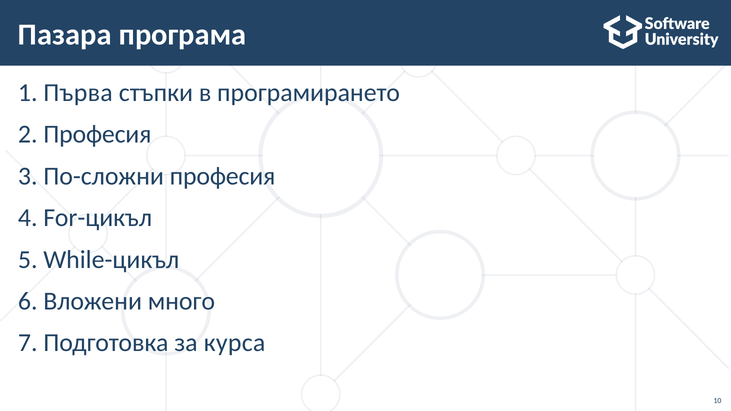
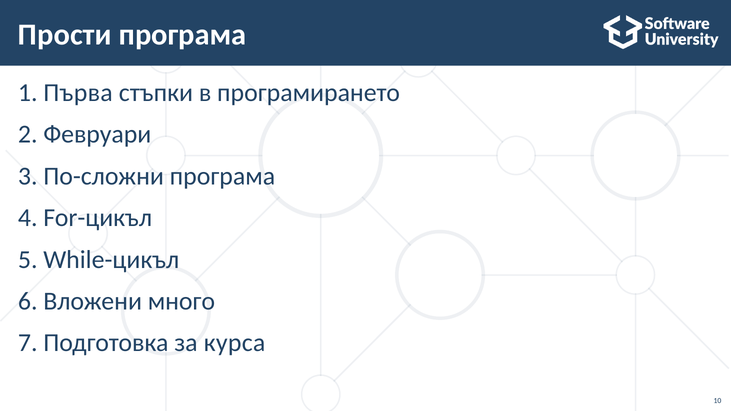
Пазара: Пазара -> Прости
Професия at (97, 134): Професия -> Февруари
По-сложни професия: професия -> програма
